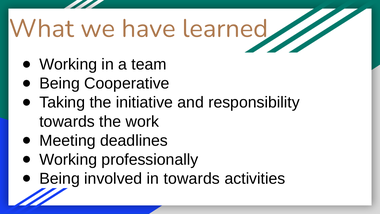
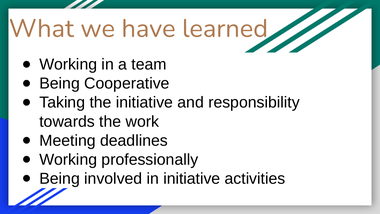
in towards: towards -> initiative
